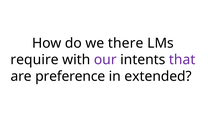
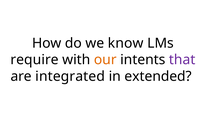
there: there -> know
our colour: purple -> orange
preference: preference -> integrated
